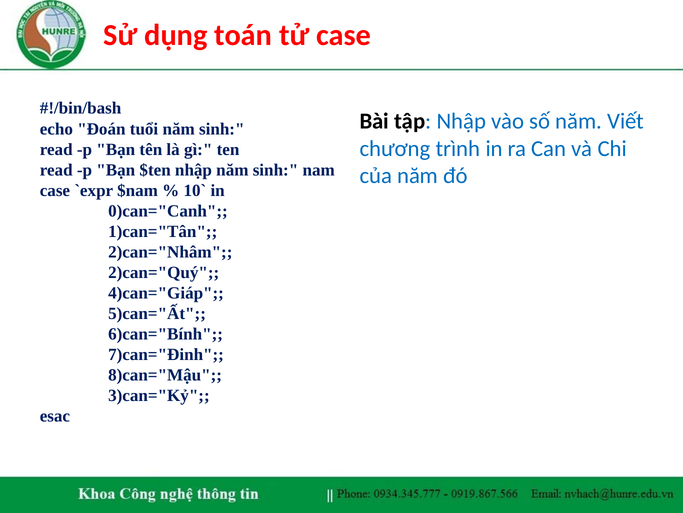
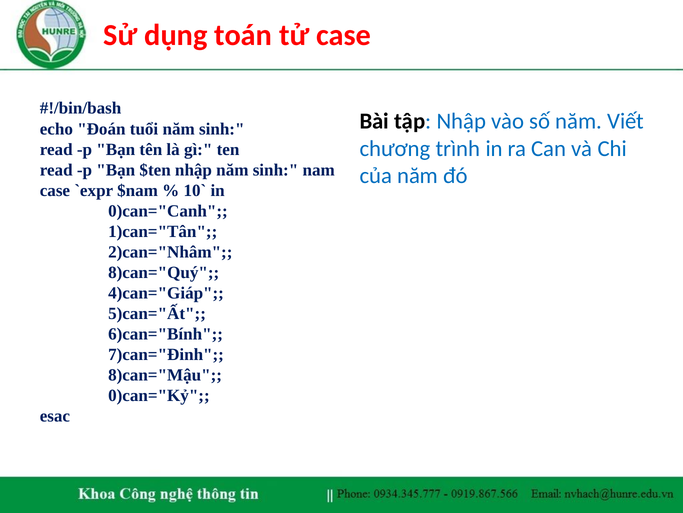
2)can="Quý: 2)can="Quý -> 8)can="Quý
3)can="Kỷ: 3)can="Kỷ -> 0)can="Kỷ
